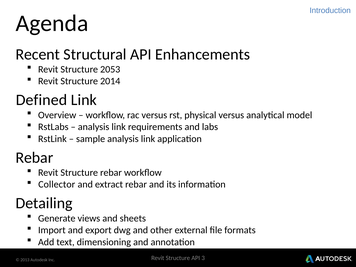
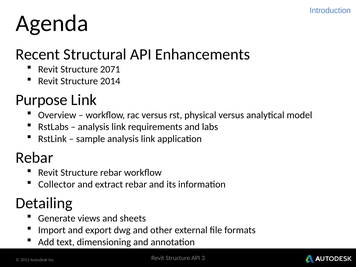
2053: 2053 -> 2071
Defined: Defined -> Purpose
